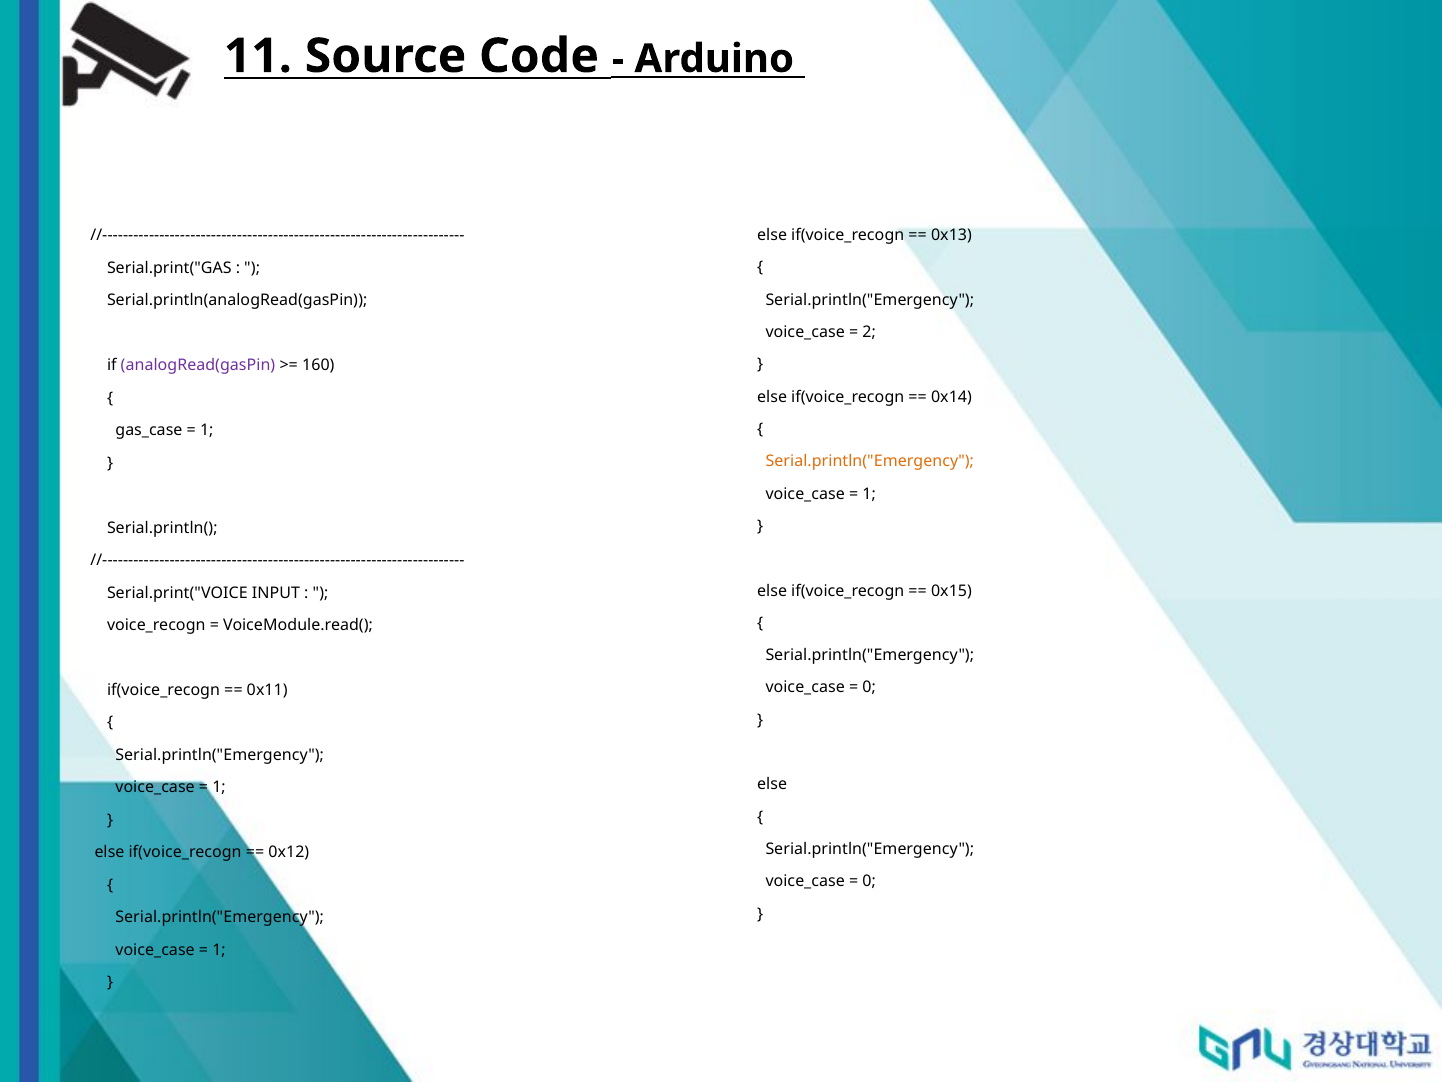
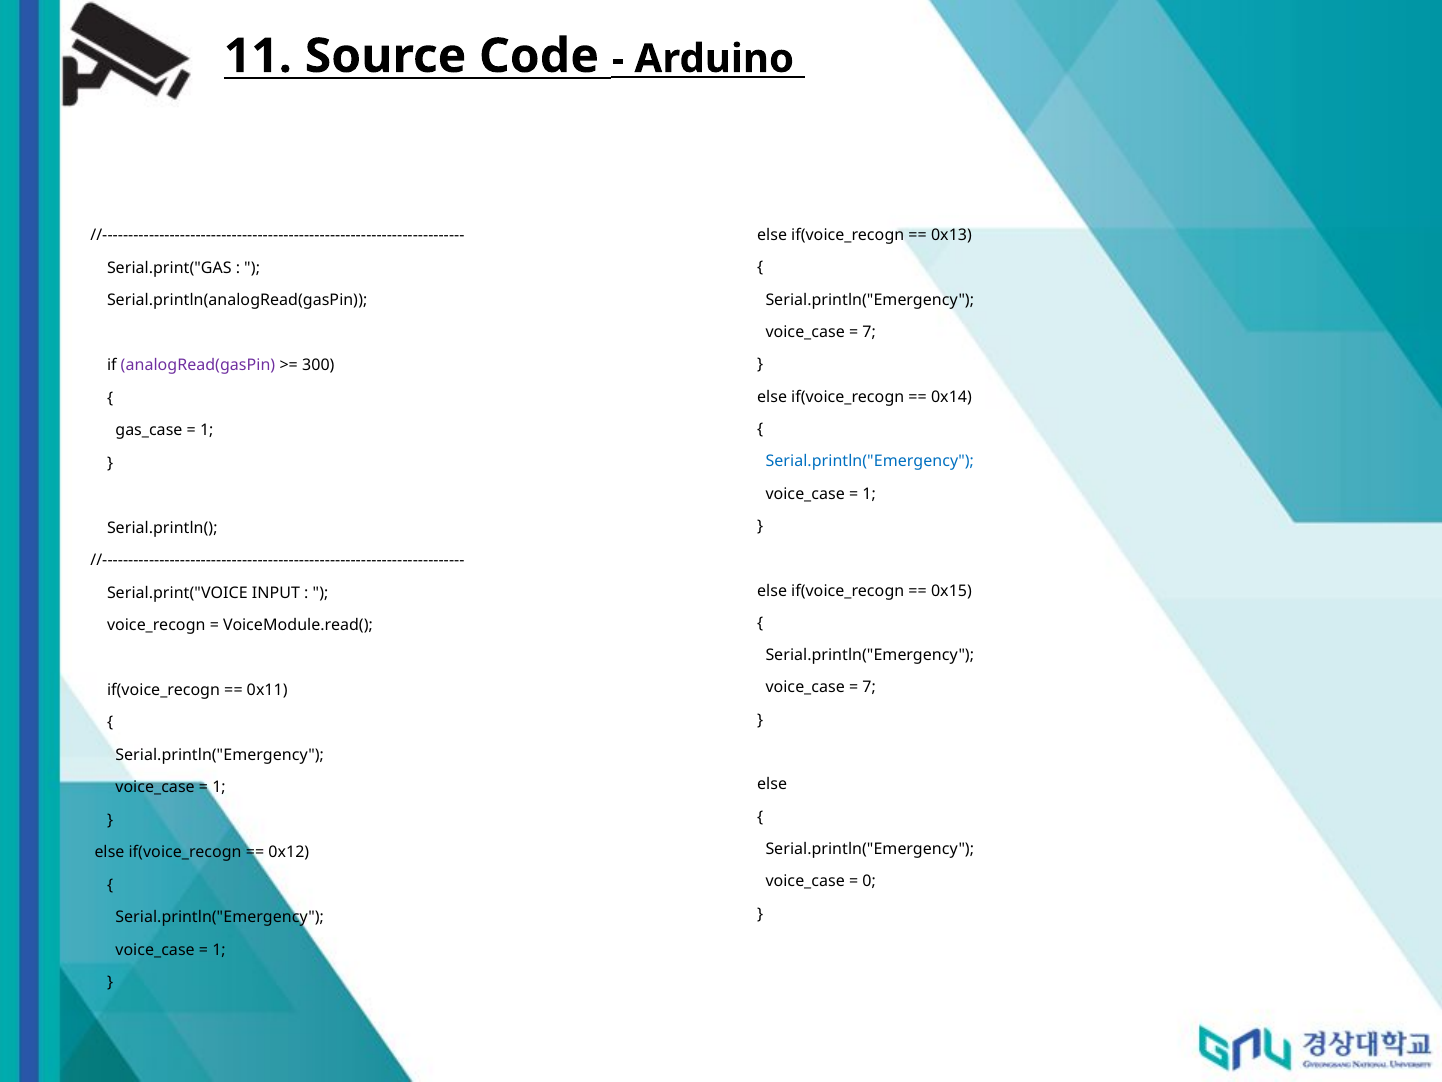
2 at (869, 332): 2 -> 7
160: 160 -> 300
Serial.println("Emergency at (870, 461) colour: orange -> blue
0 at (869, 687): 0 -> 7
